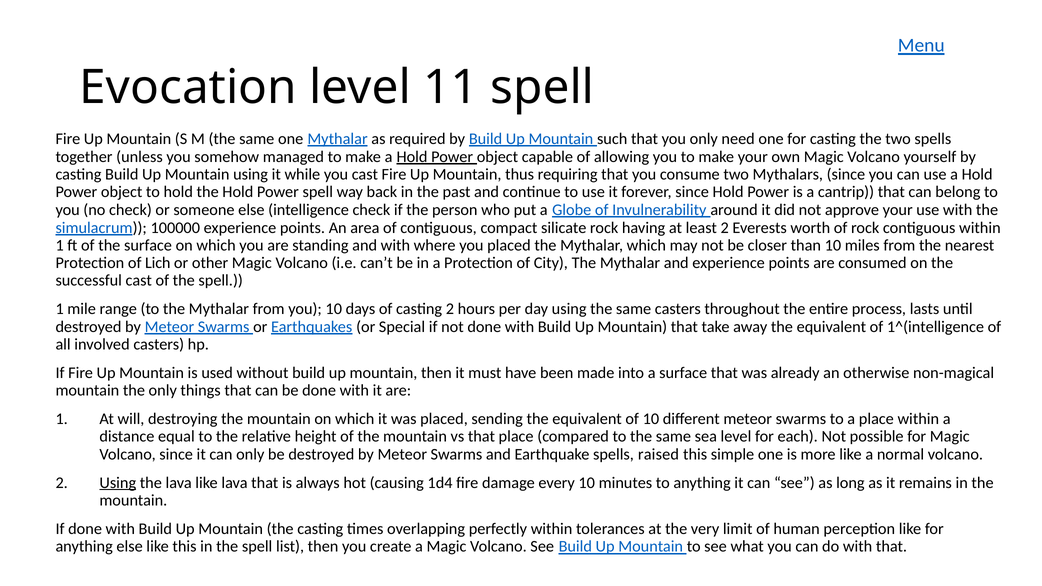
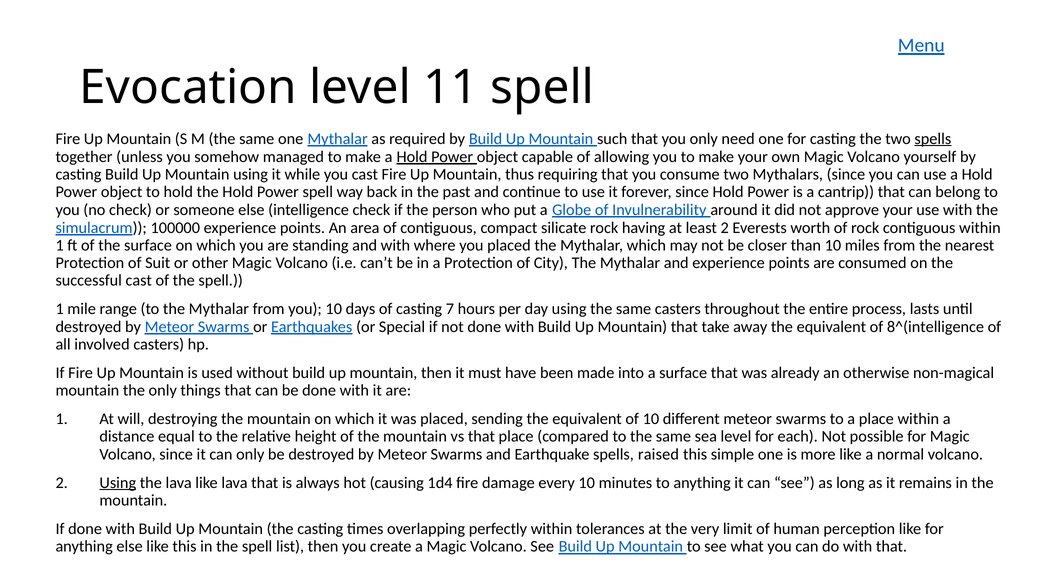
spells at (933, 139) underline: none -> present
Lich: Lich -> Suit
casting 2: 2 -> 7
1^(intelligence: 1^(intelligence -> 8^(intelligence
